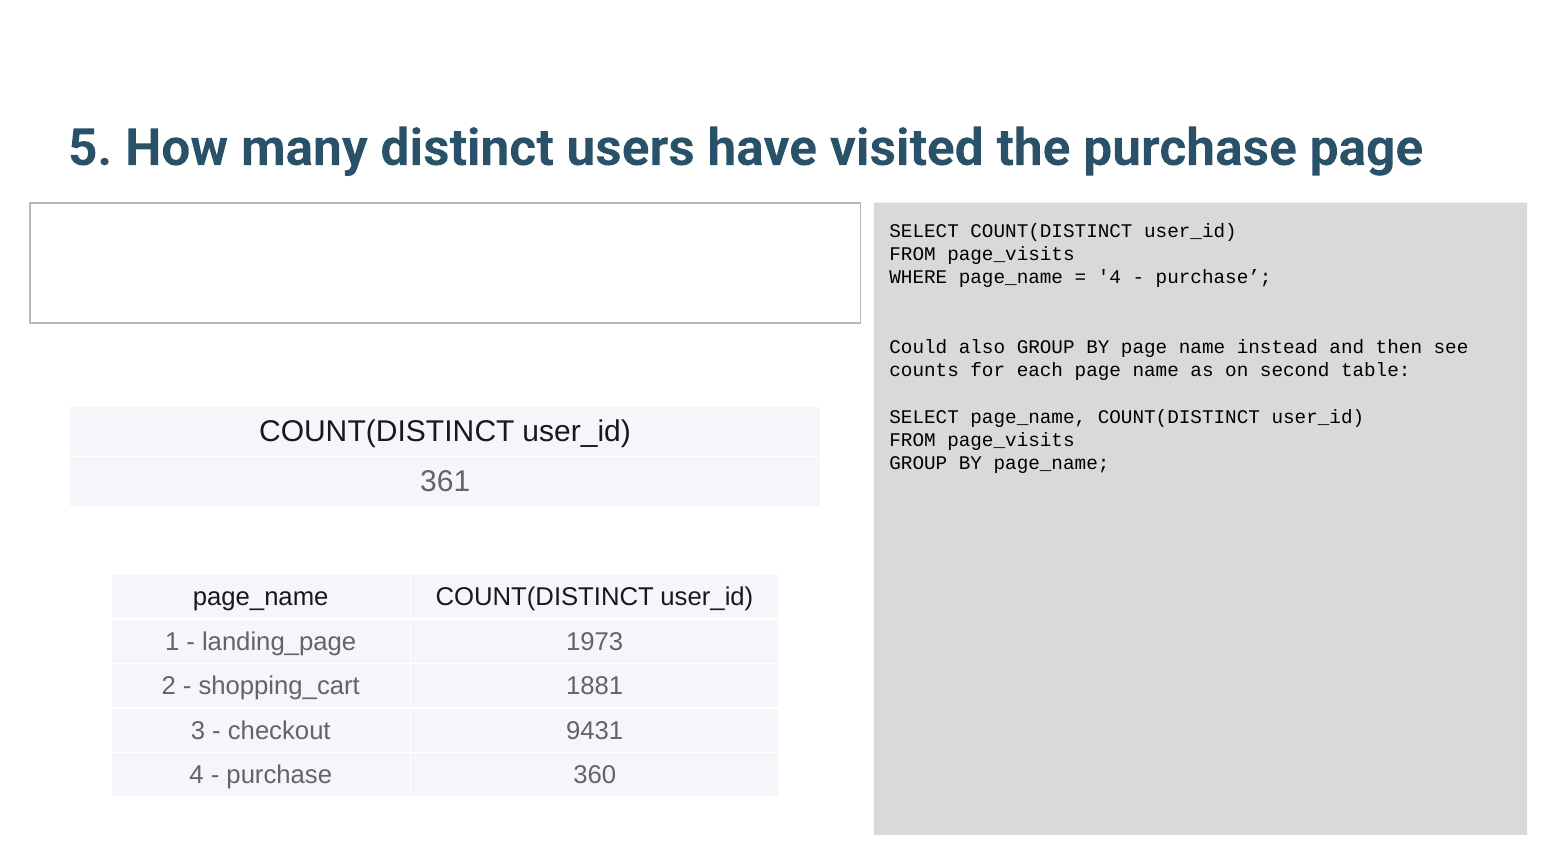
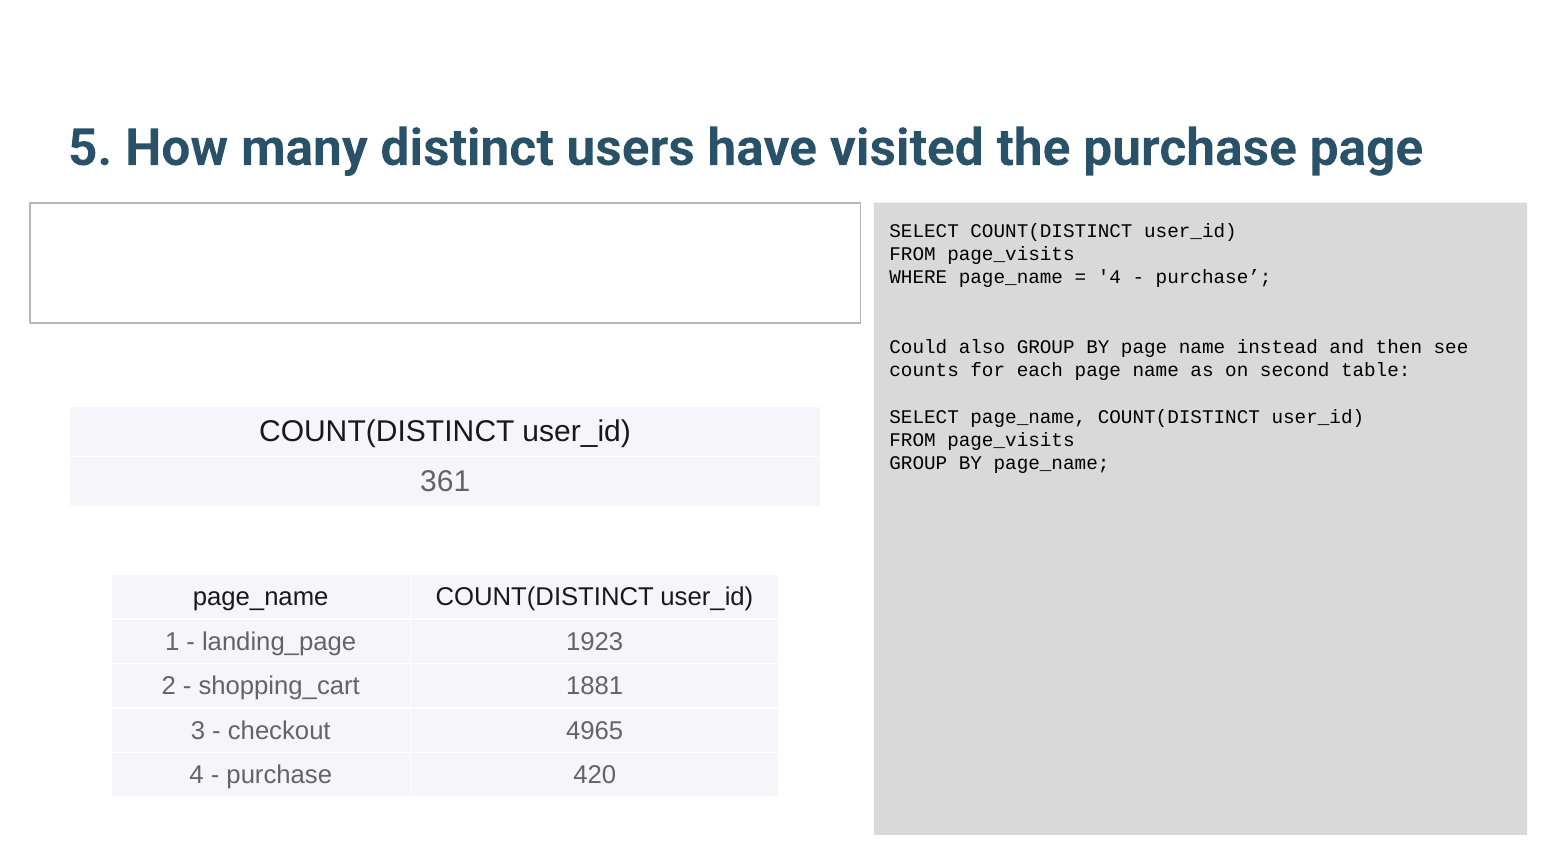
1973: 1973 -> 1923
9431: 9431 -> 4965
360: 360 -> 420
